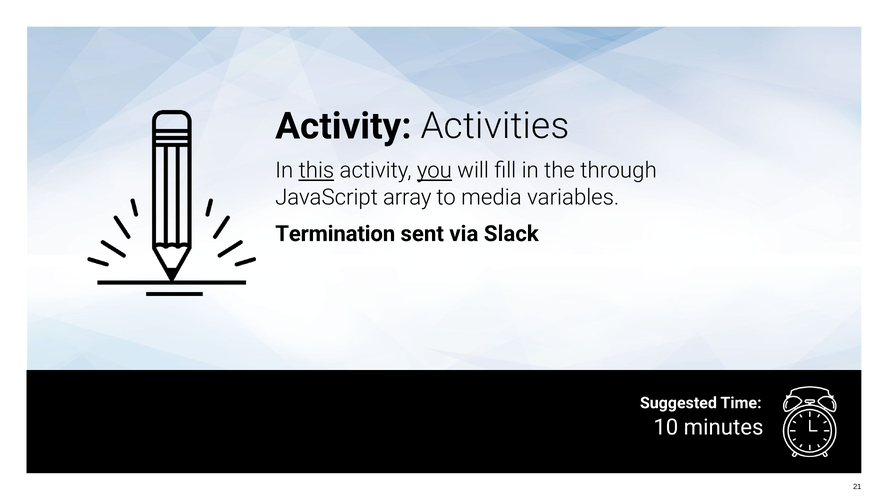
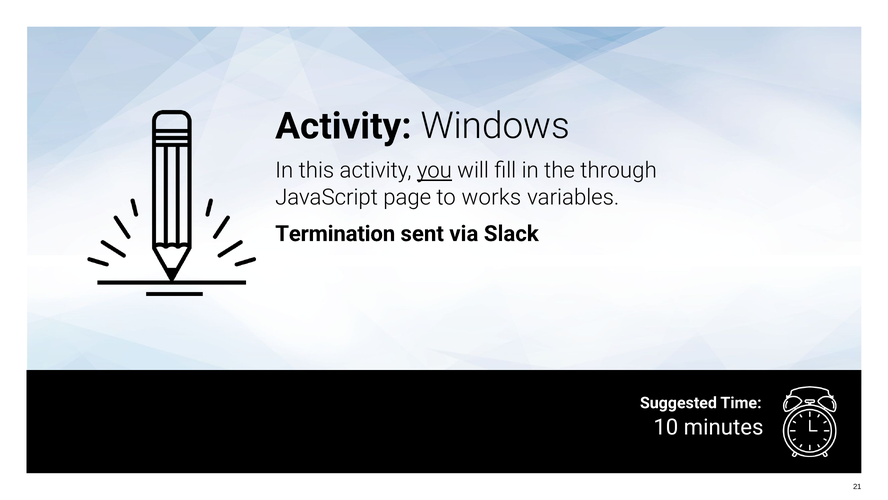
Activities: Activities -> Windows
this underline: present -> none
array: array -> page
media: media -> works
